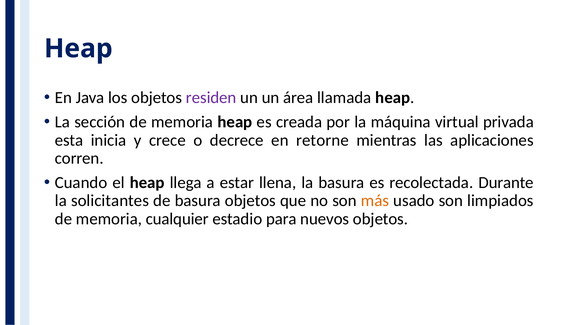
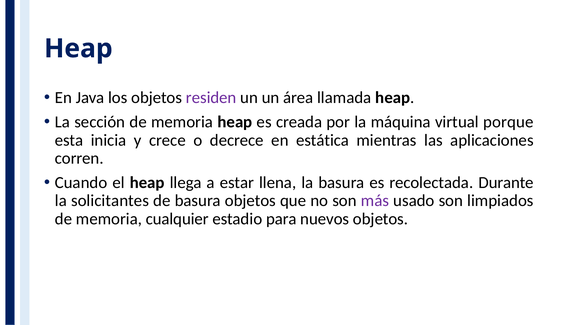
privada: privada -> porque
retorne: retorne -> estática
más colour: orange -> purple
